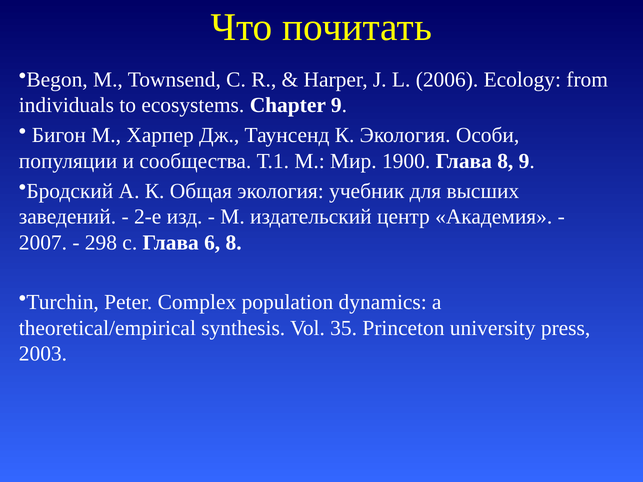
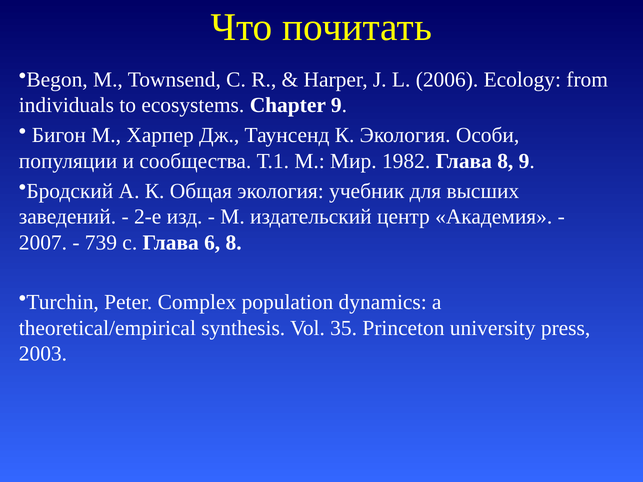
1900: 1900 -> 1982
298: 298 -> 739
